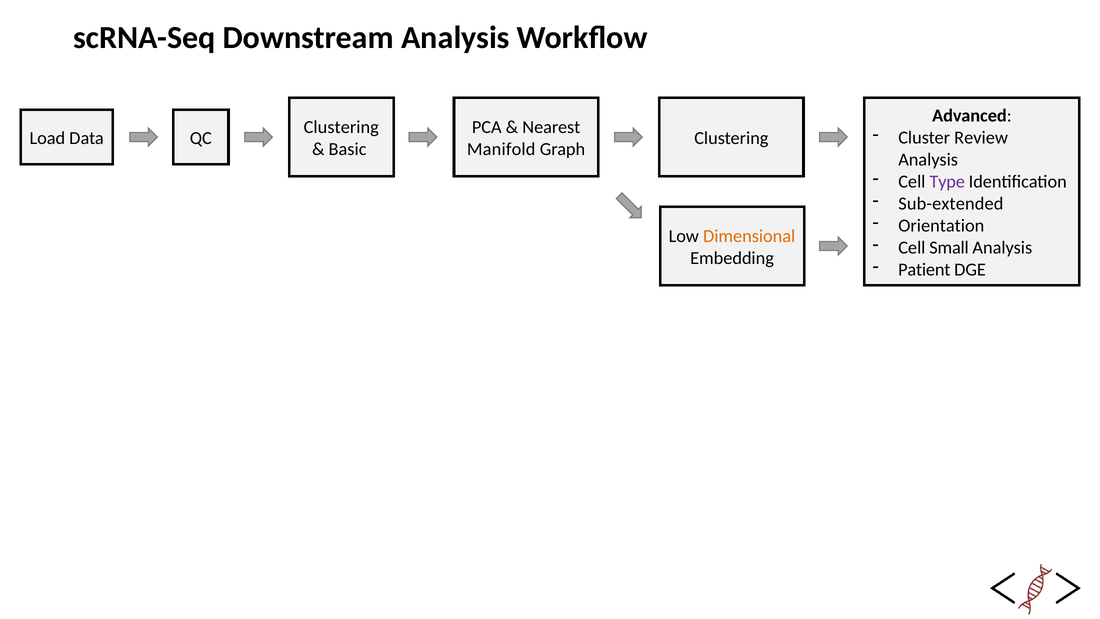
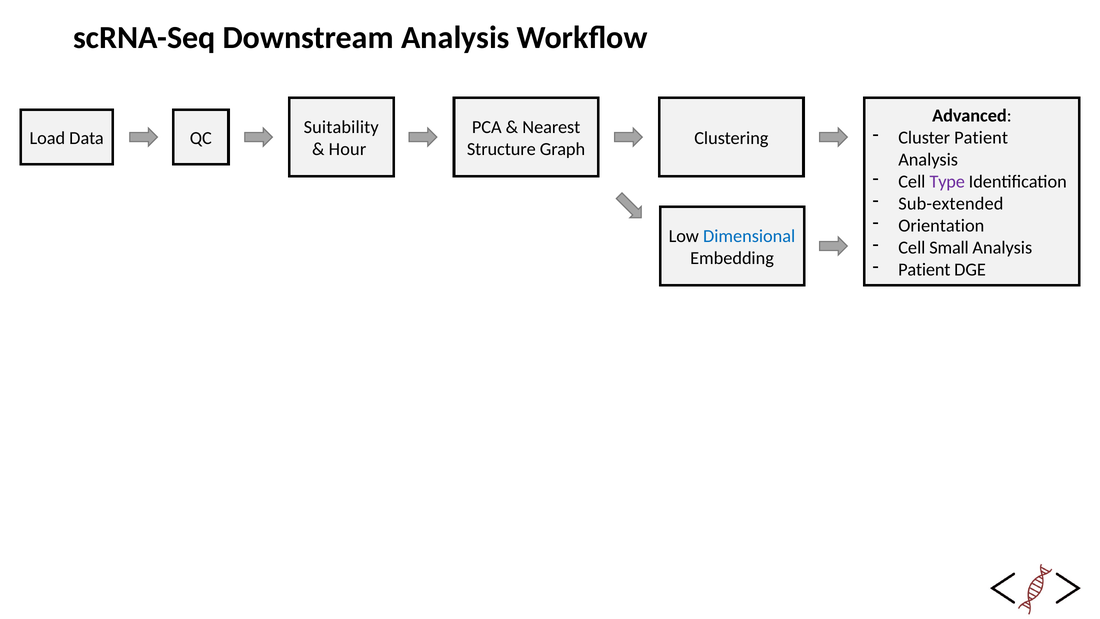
Clustering at (341, 127): Clustering -> Suitability
Cluster Review: Review -> Patient
Basic: Basic -> Hour
Manifold: Manifold -> Structure
Dimensional colour: orange -> blue
